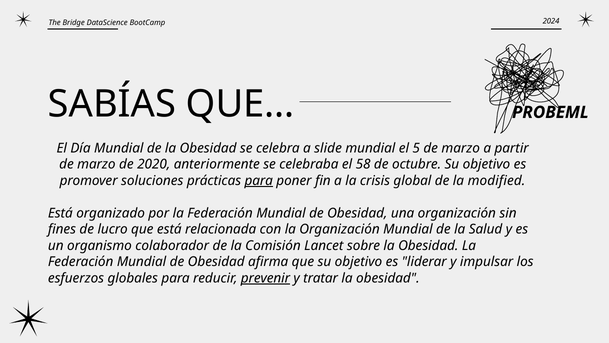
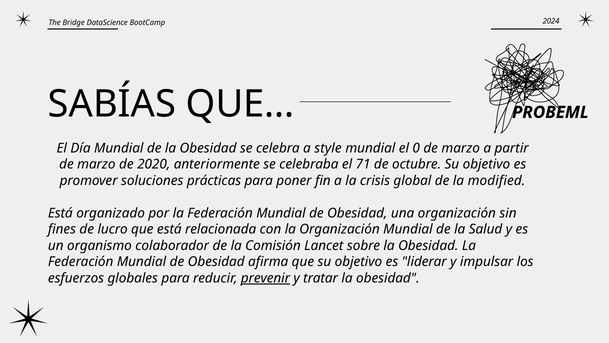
slide: slide -> style
5: 5 -> 0
58: 58 -> 71
para at (259, 180) underline: present -> none
